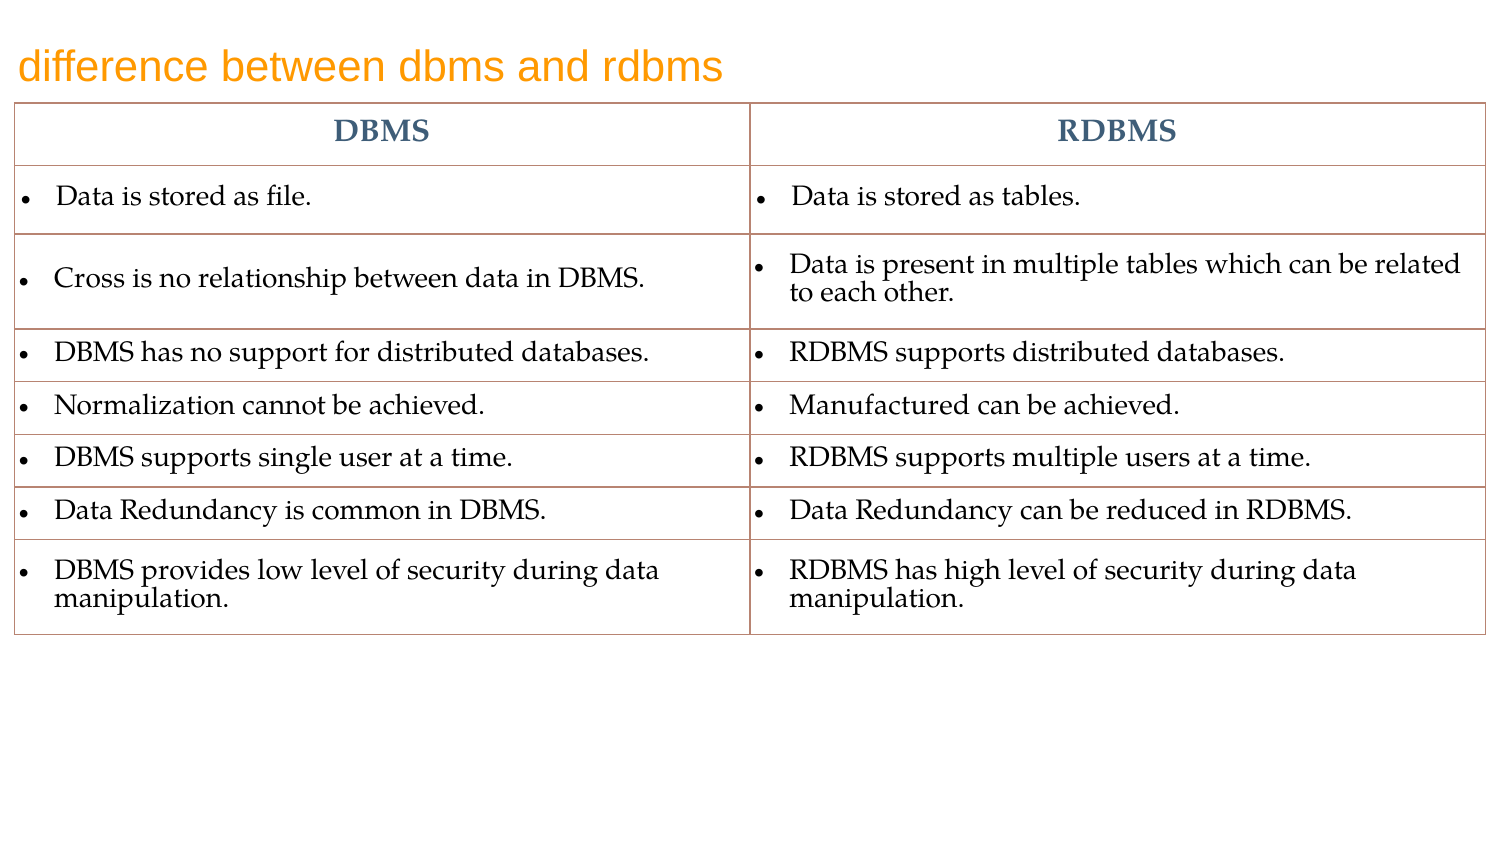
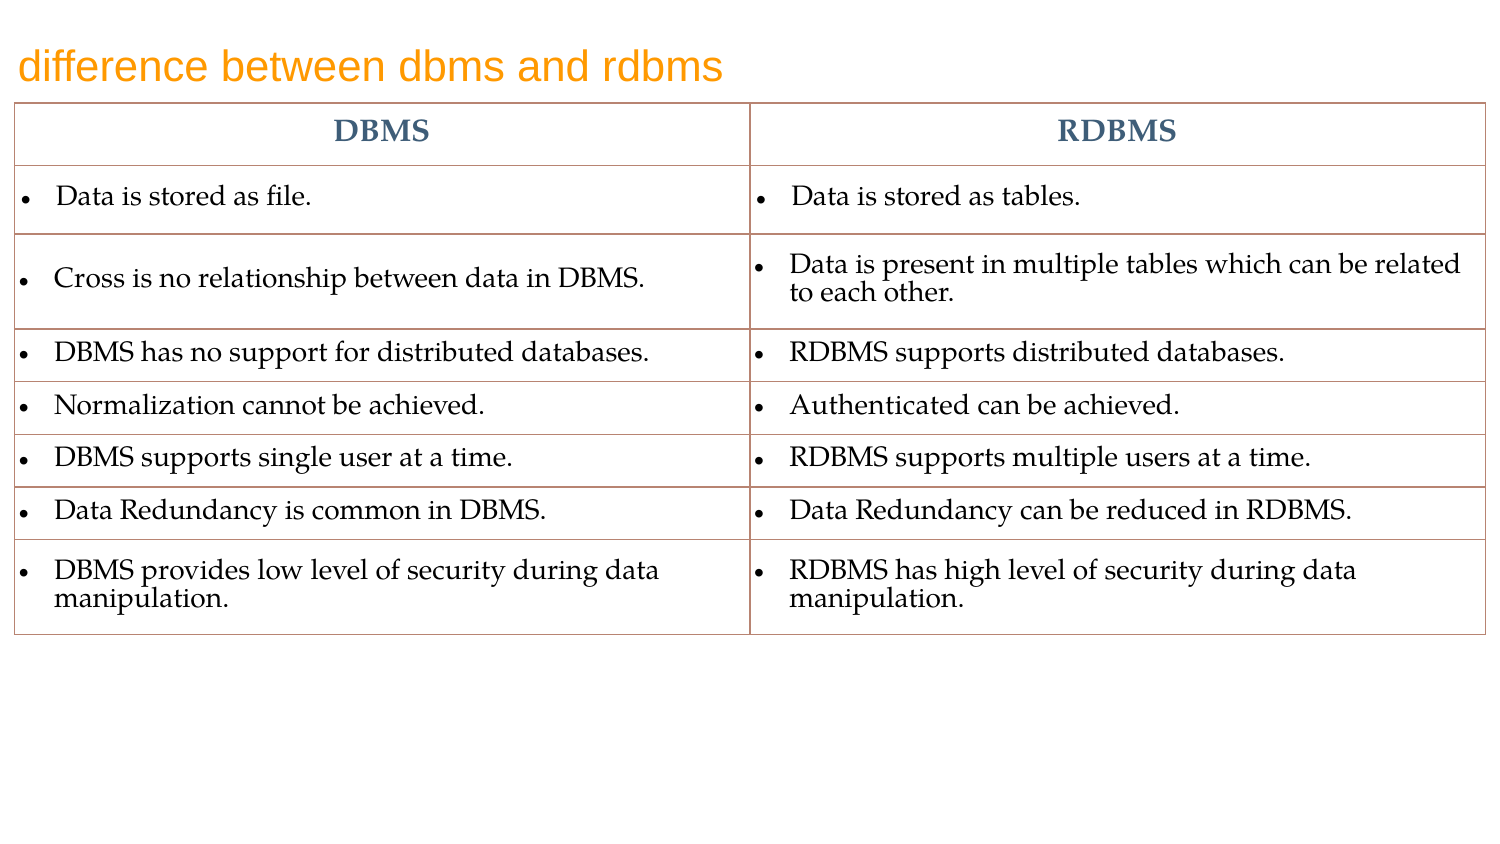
Manufactured: Manufactured -> Authenticated
